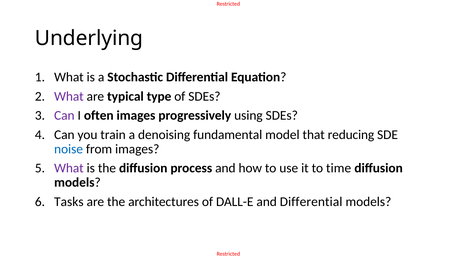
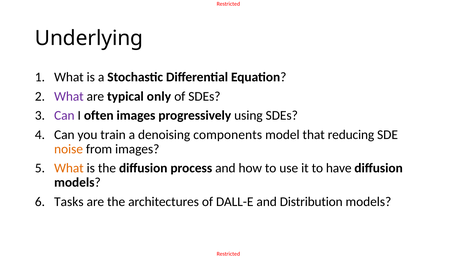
type: type -> only
fundamental: fundamental -> components
noise colour: blue -> orange
What at (69, 168) colour: purple -> orange
time: time -> have
and Differential: Differential -> Distribution
